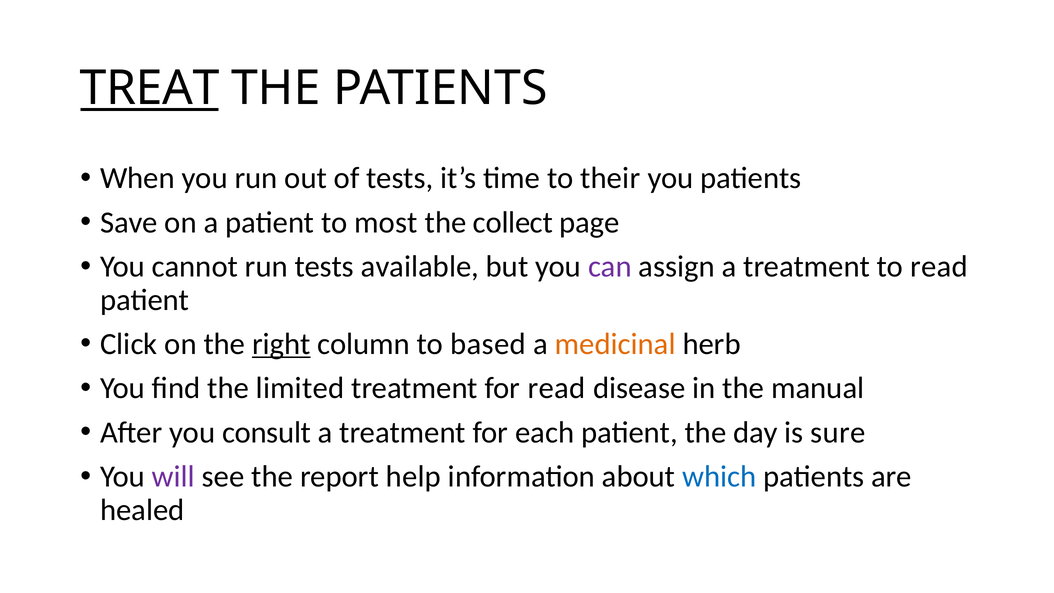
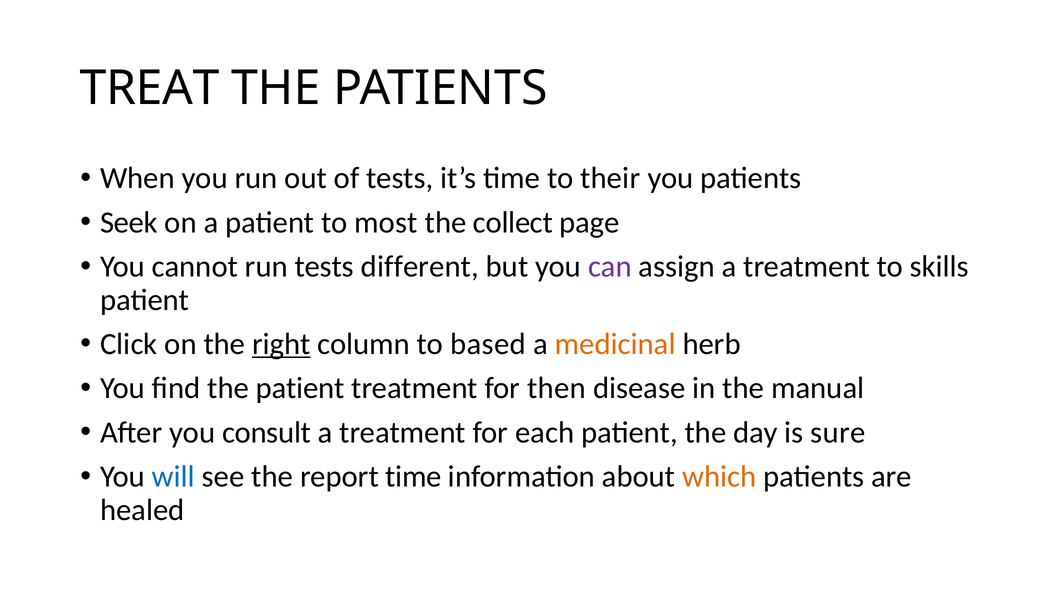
TREAT underline: present -> none
Save: Save -> Seek
available: available -> different
to read: read -> skills
the limited: limited -> patient
for read: read -> then
will colour: purple -> blue
report help: help -> time
which colour: blue -> orange
